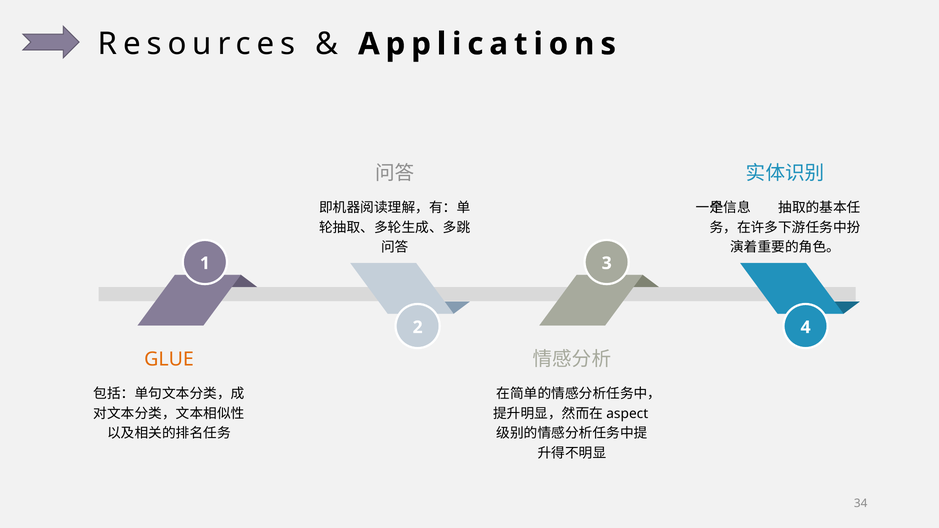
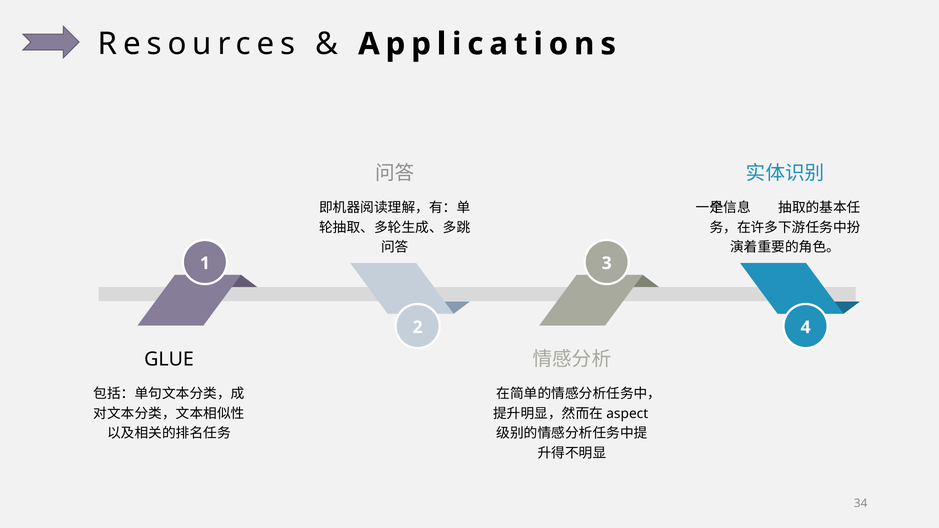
GLUE colour: orange -> black
